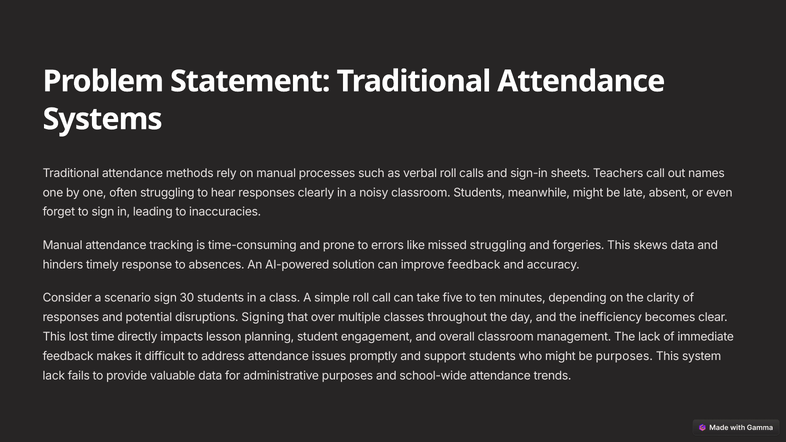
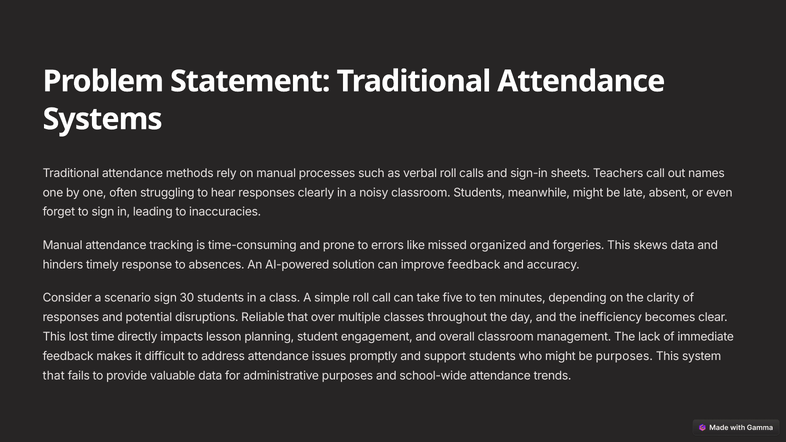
missed struggling: struggling -> organized
Signing: Signing -> Reliable
lack at (54, 376): lack -> that
